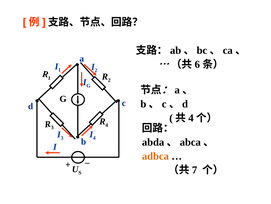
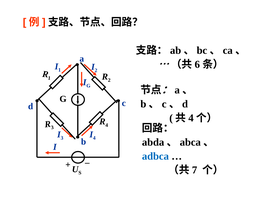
adbca colour: orange -> blue
